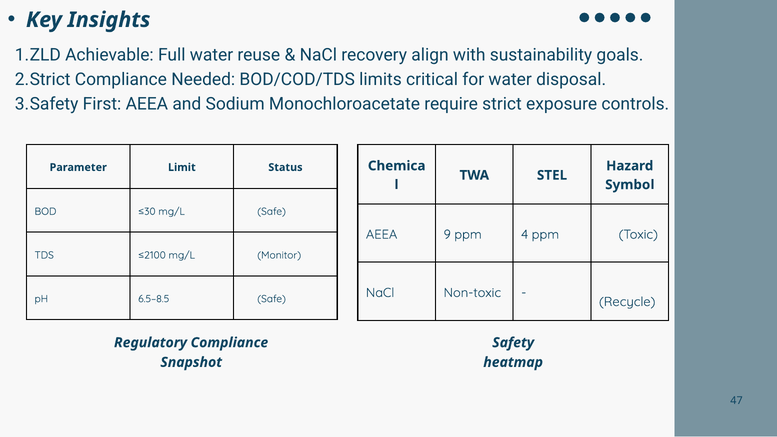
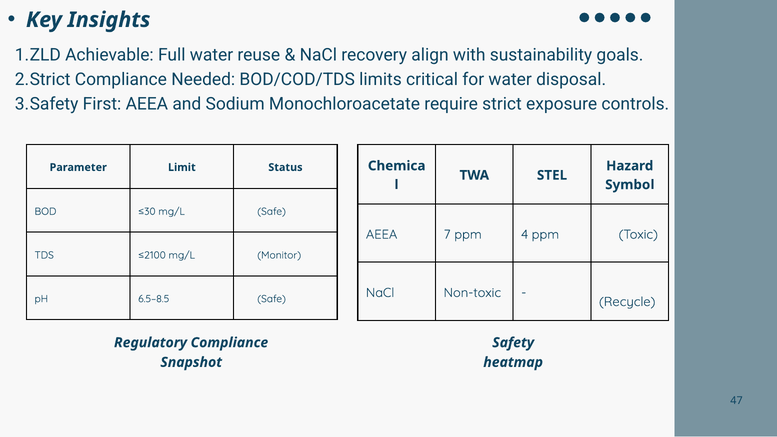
9: 9 -> 7
